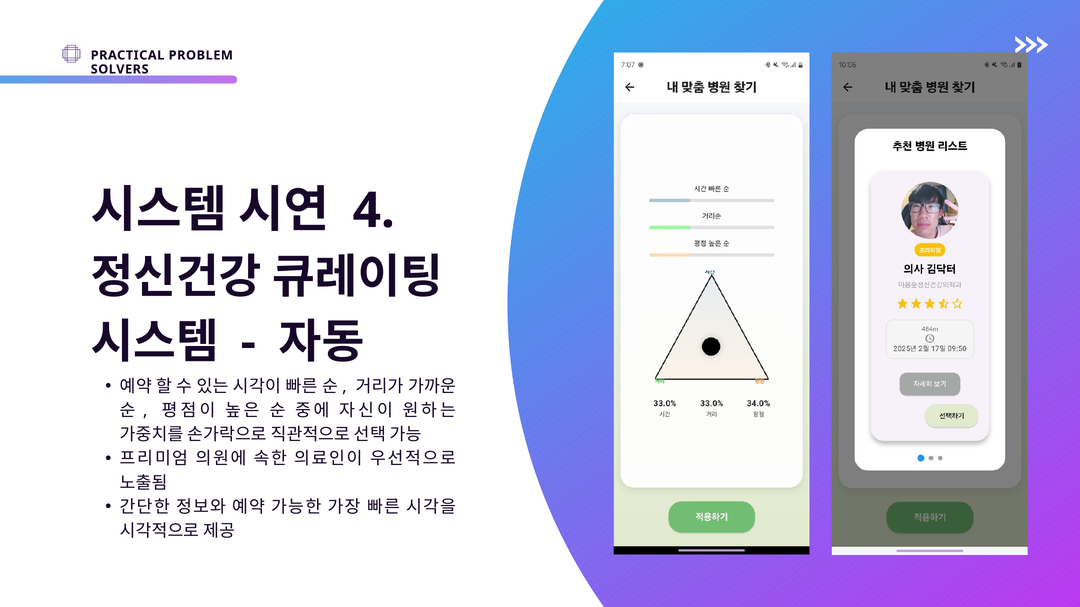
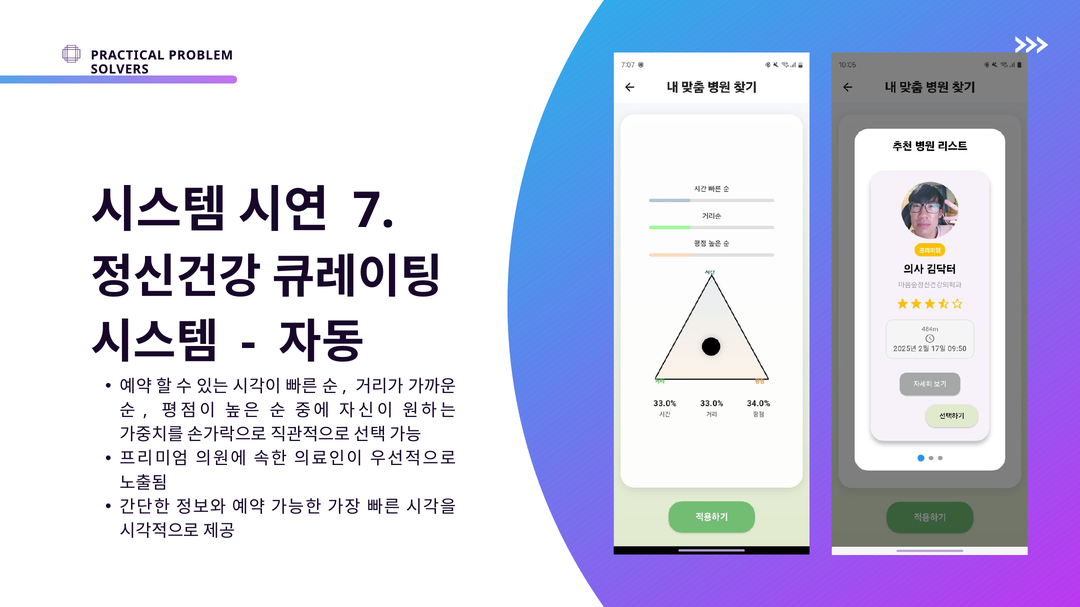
4: 4 -> 7
